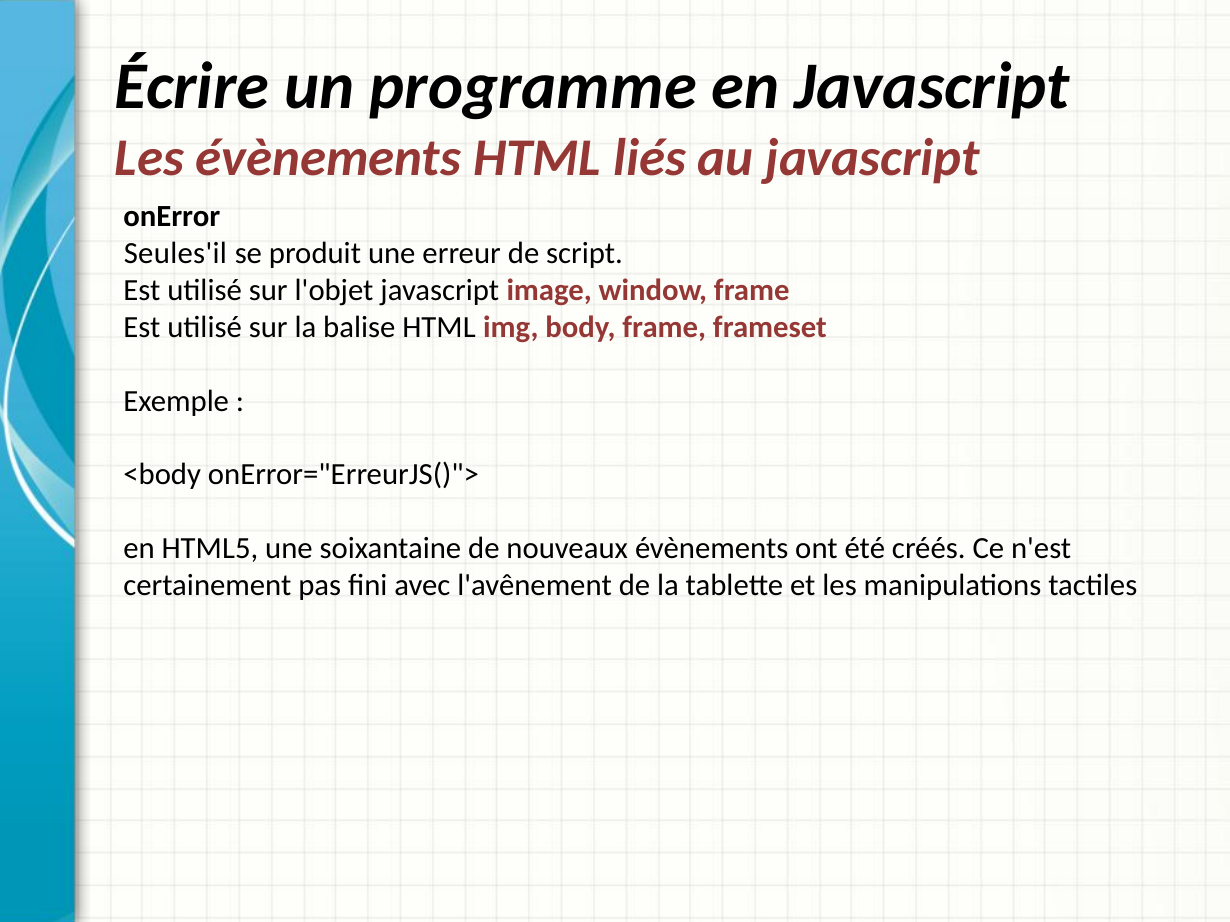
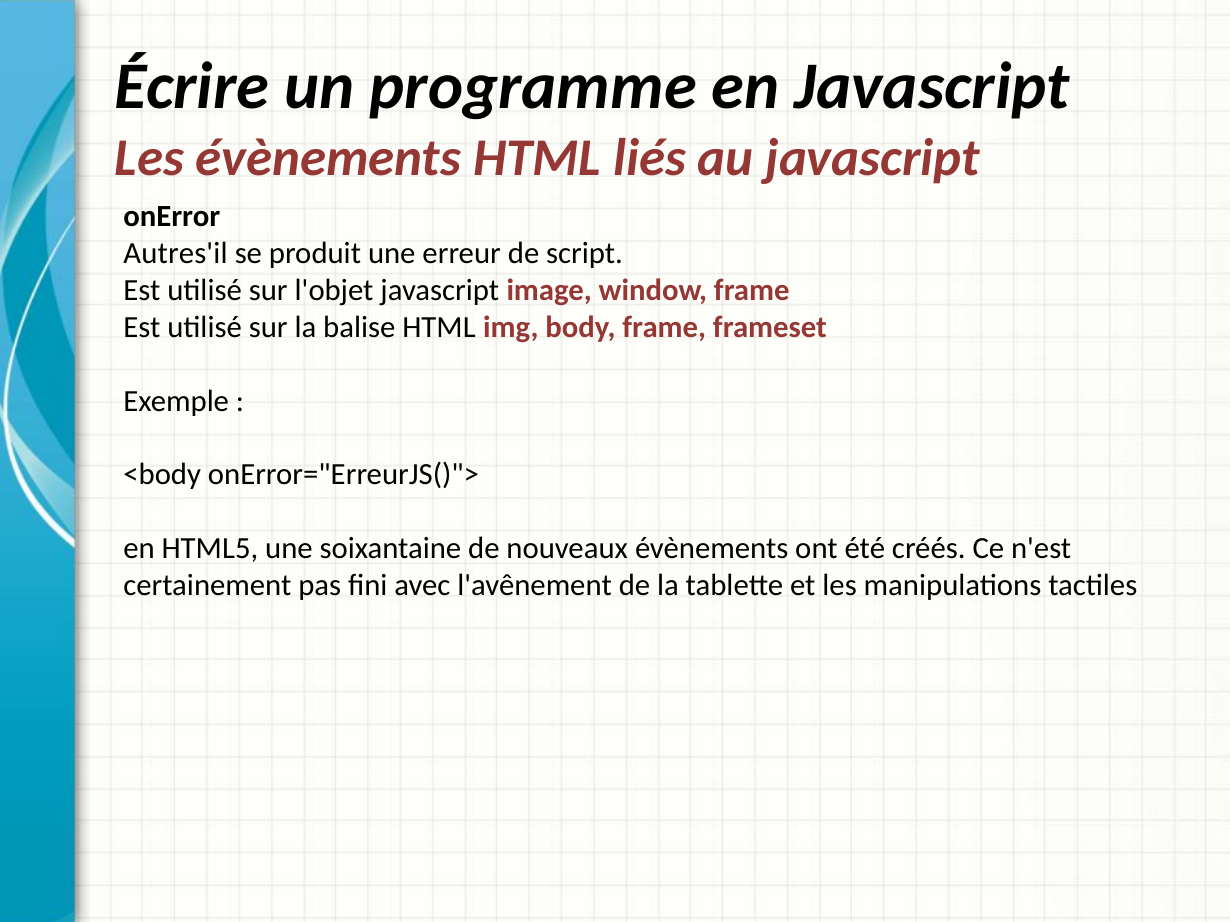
Seules'il: Seules'il -> Autres'il
